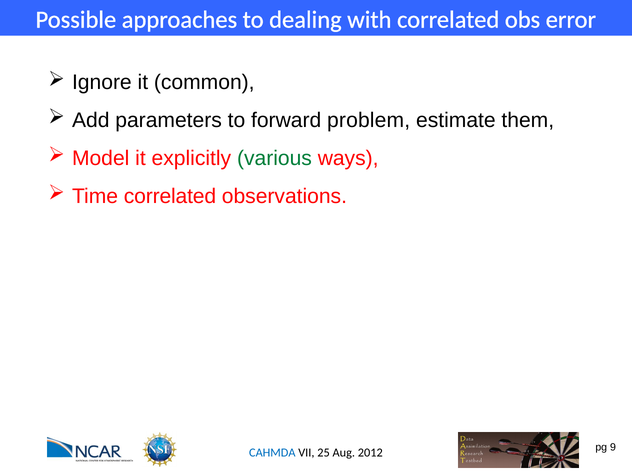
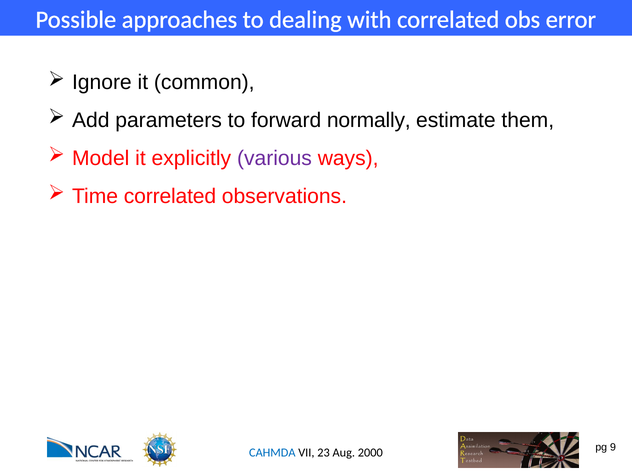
problem: problem -> normally
various colour: green -> purple
25: 25 -> 23
2012: 2012 -> 2000
